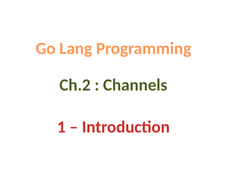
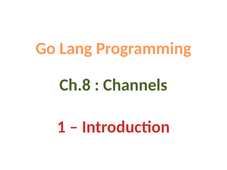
Ch.2: Ch.2 -> Ch.8
